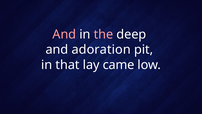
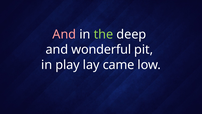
the colour: pink -> light green
adoration: adoration -> wonderful
that: that -> play
